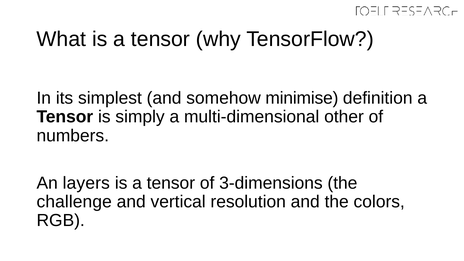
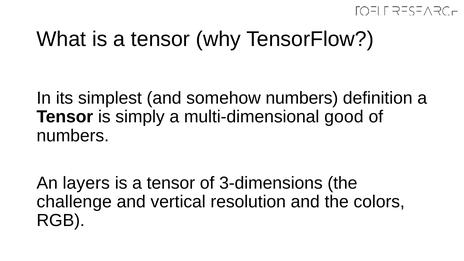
somehow minimise: minimise -> numbers
other: other -> good
